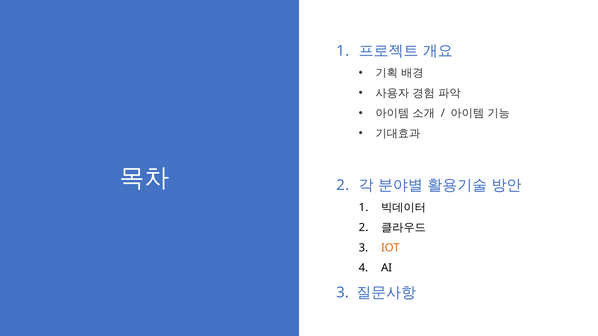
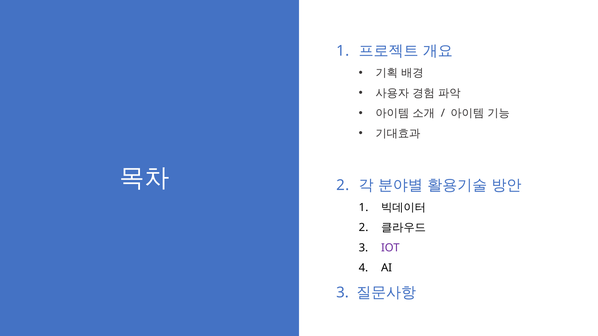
IOT colour: orange -> purple
